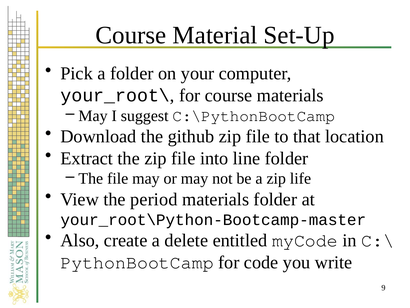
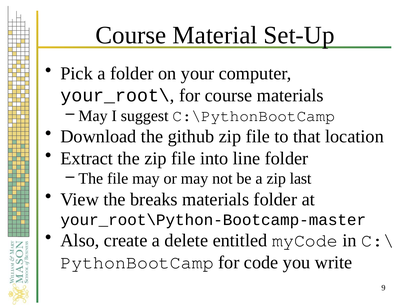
life: life -> last
period: period -> breaks
